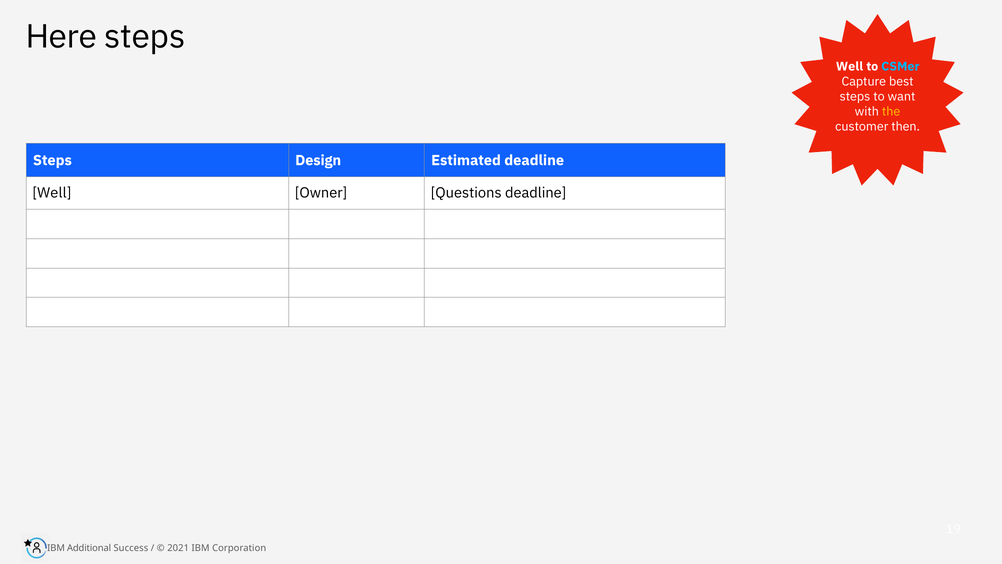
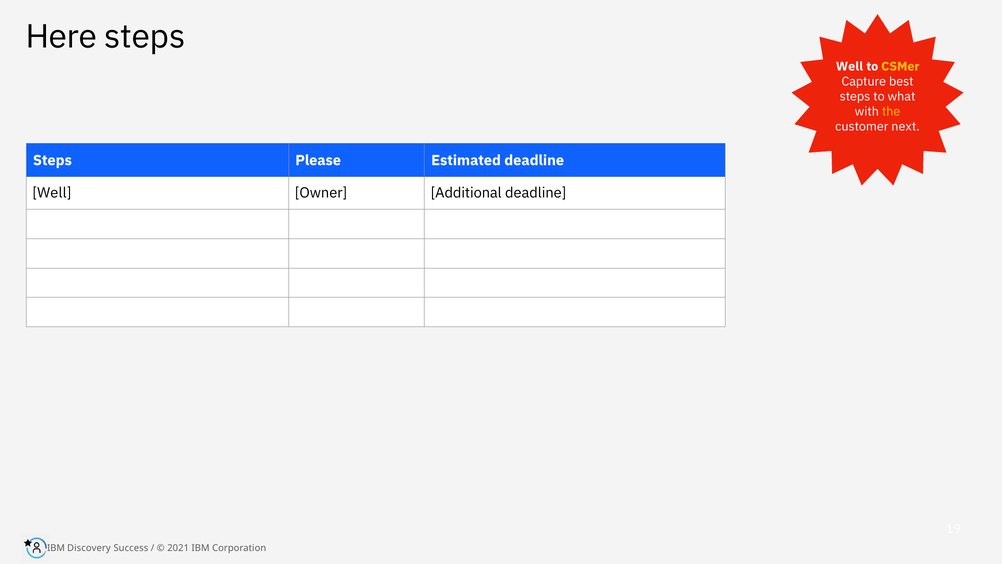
CSMer colour: light blue -> yellow
want: want -> what
then: then -> next
Design: Design -> Please
Questions: Questions -> Additional
Additional: Additional -> Discovery
